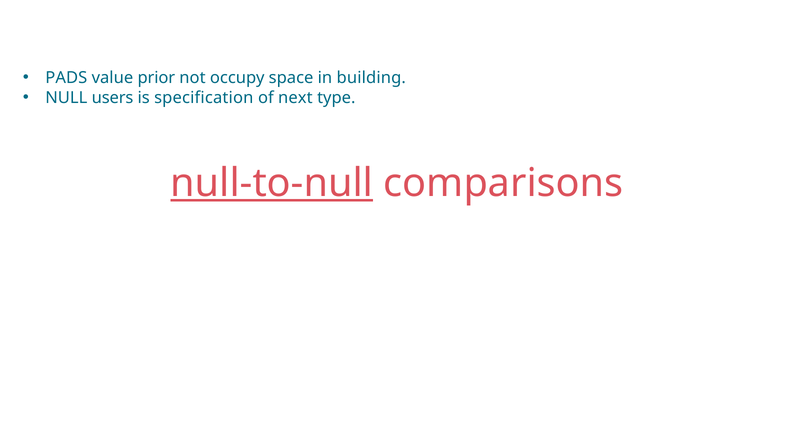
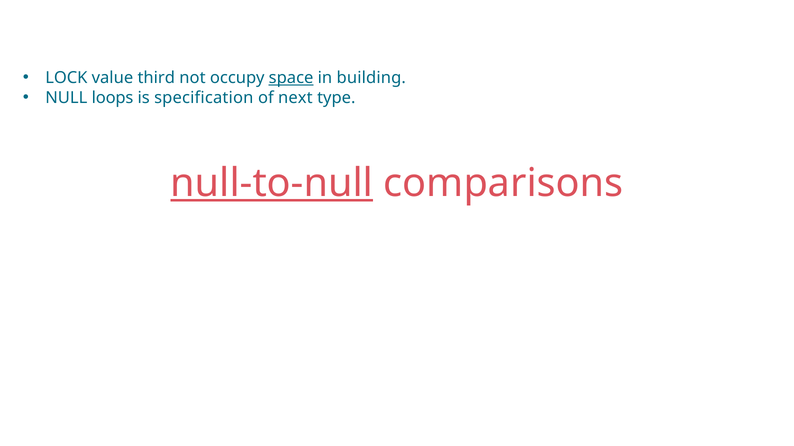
PADS: PADS -> LOCK
prior: prior -> third
space underline: none -> present
users: users -> loops
